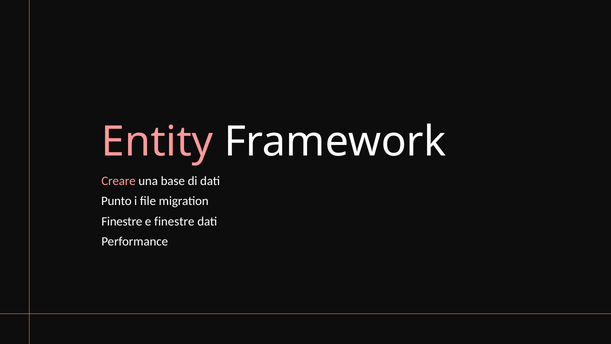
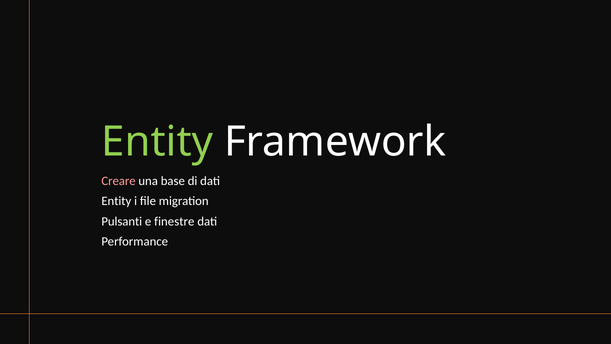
Entity at (157, 142) colour: pink -> light green
Punto at (116, 201): Punto -> Entity
Finestre at (122, 221): Finestre -> Pulsanti
